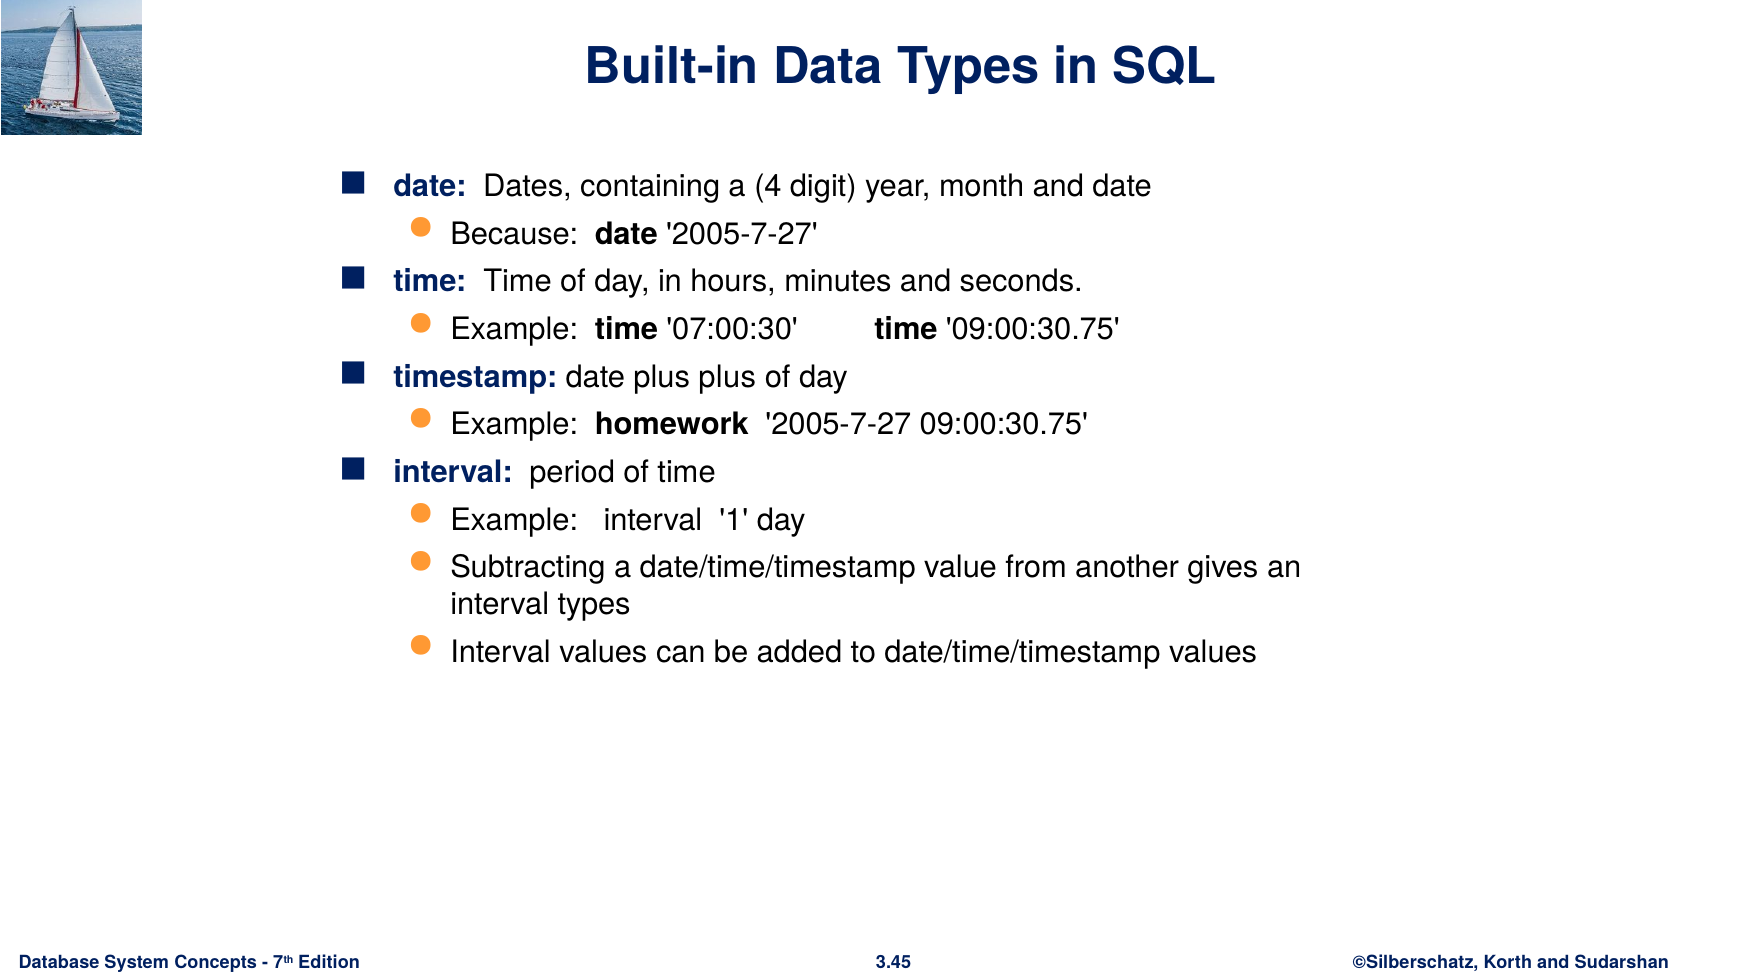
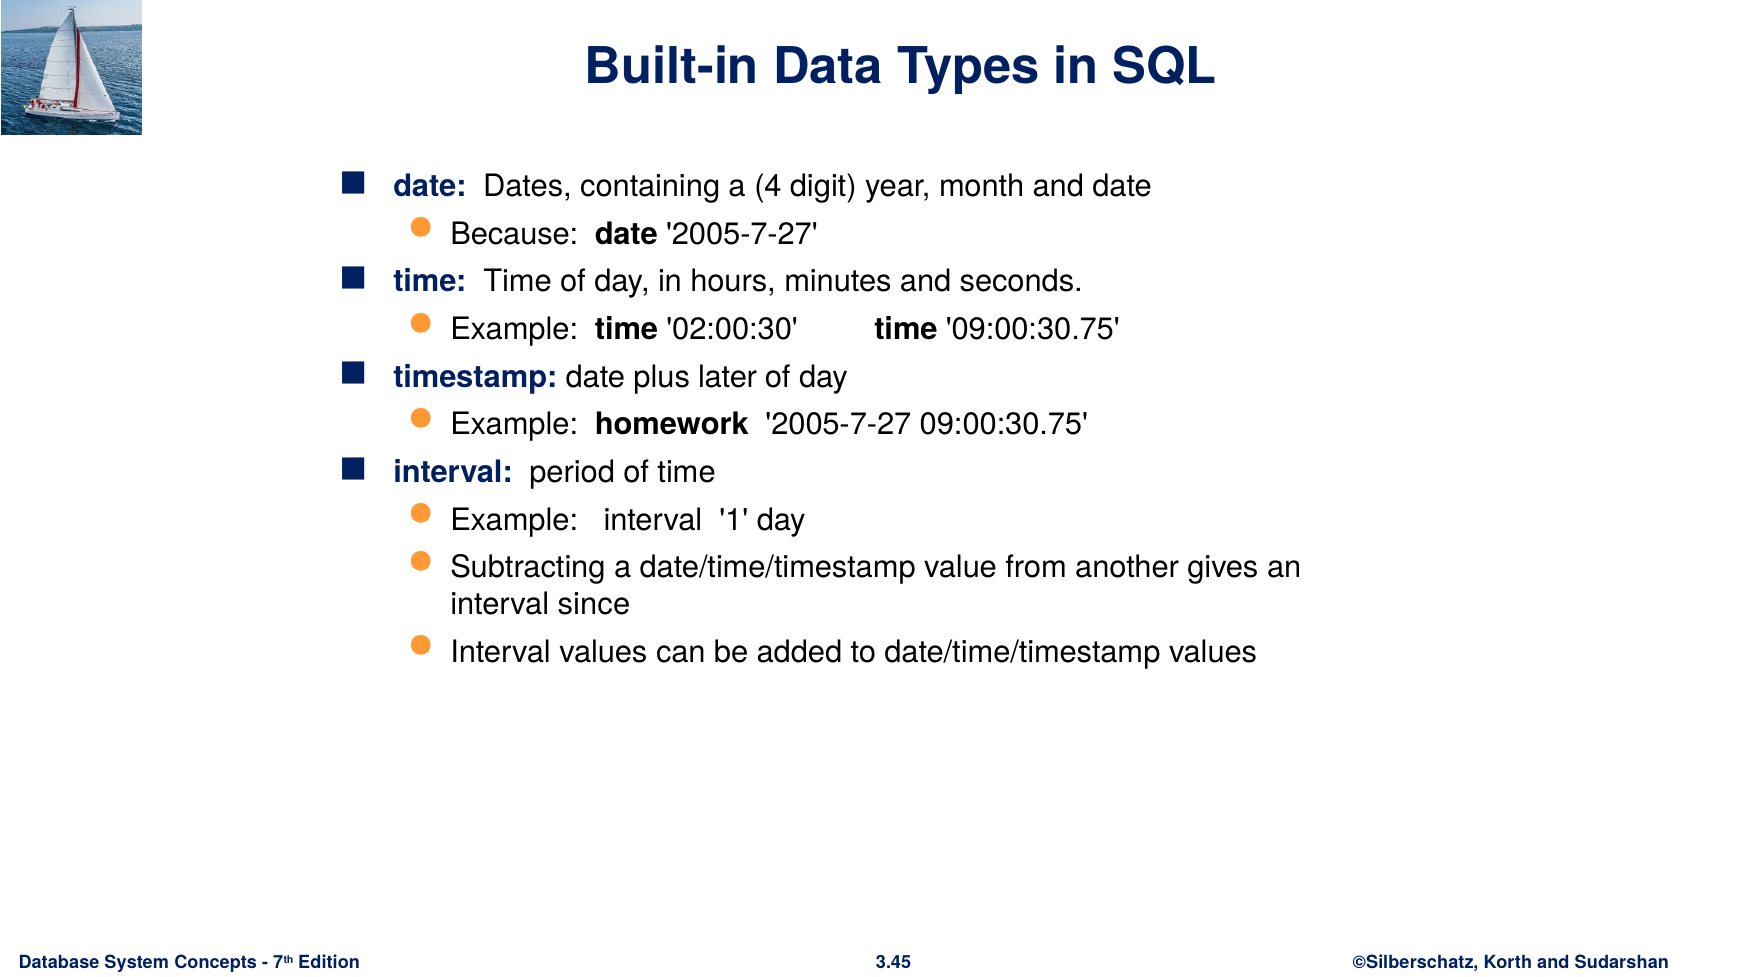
07:00:30: 07:00:30 -> 02:00:30
plus plus: plus -> later
interval types: types -> since
